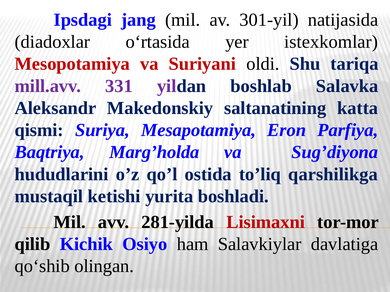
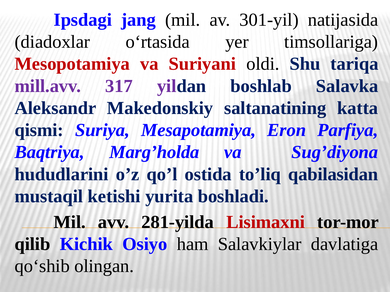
istexkomlar: istexkomlar -> timsollariga
331: 331 -> 317
qarshilikga: qarshilikga -> qabilasidan
